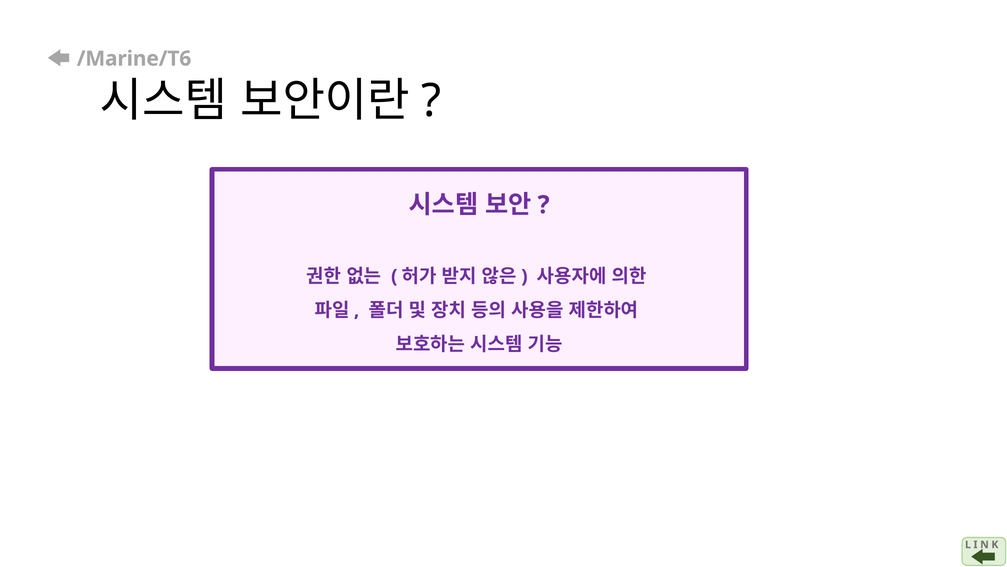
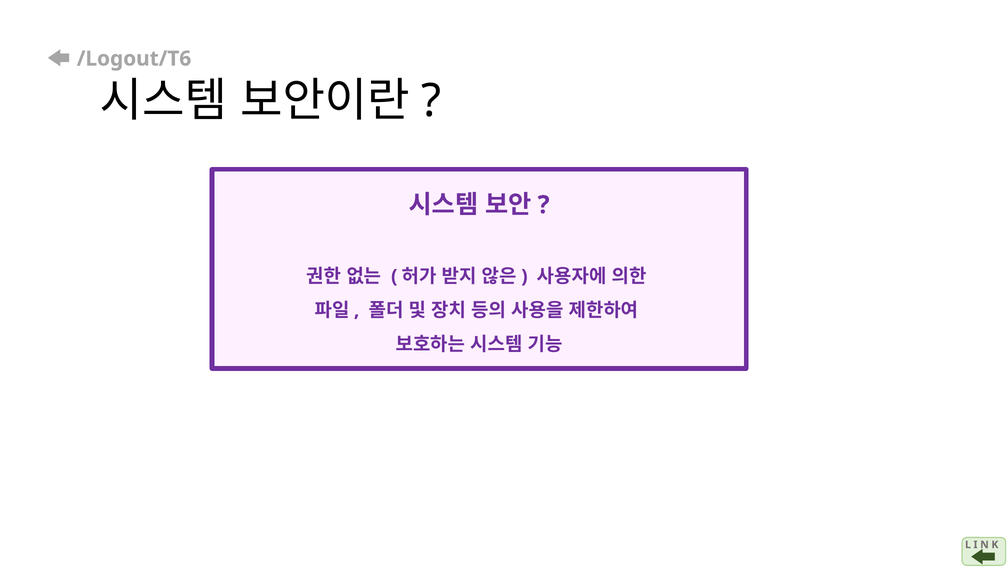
/Marine/T6: /Marine/T6 -> /Logout/T6
